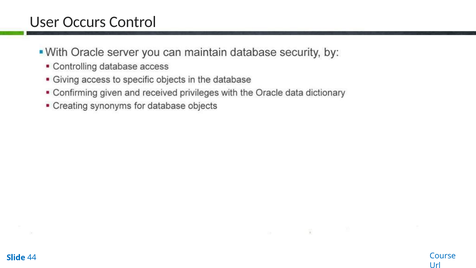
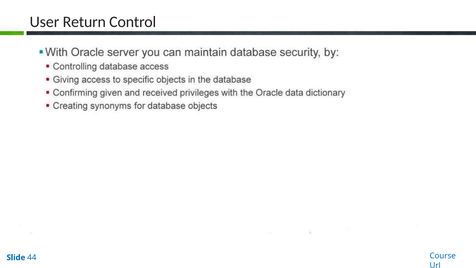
Occurs: Occurs -> Return
